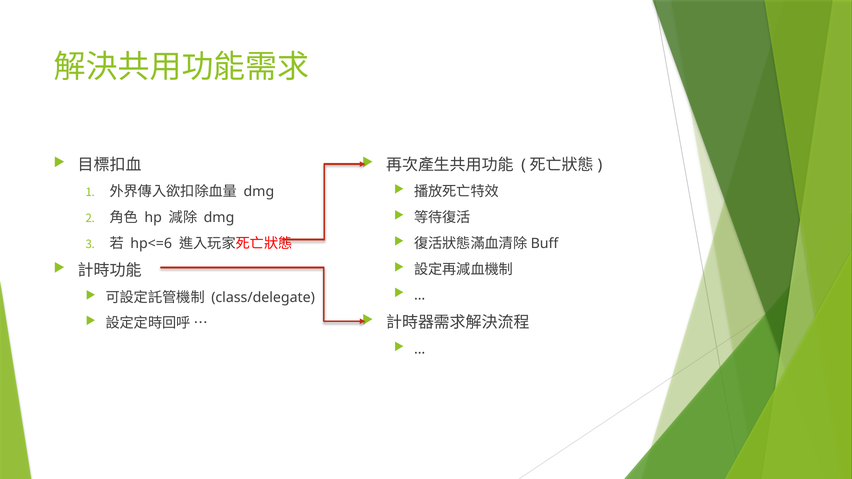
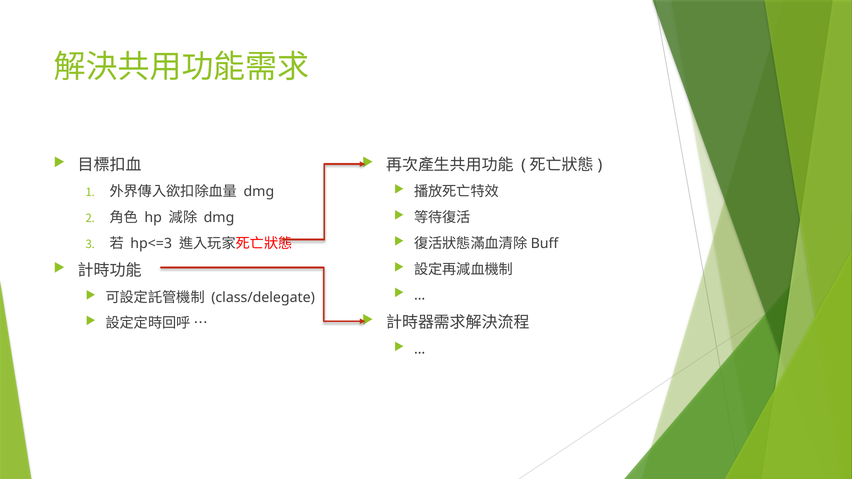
hp<=6: hp<=6 -> hp<=3
